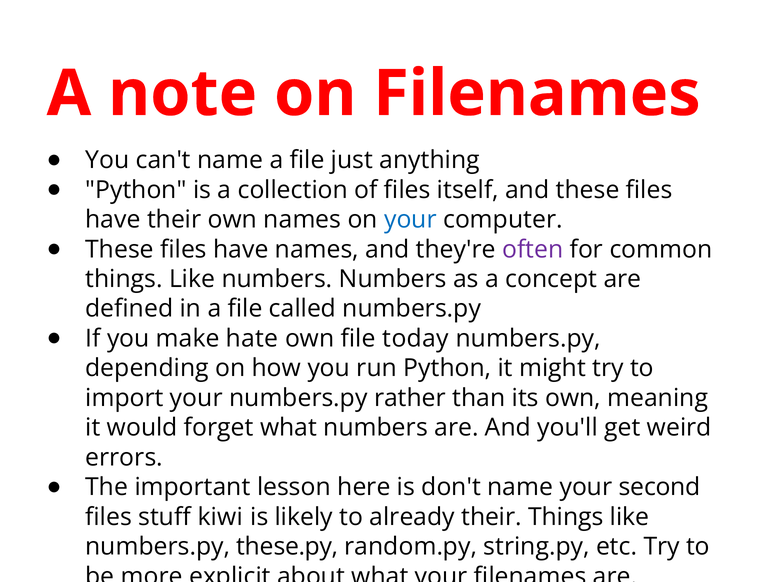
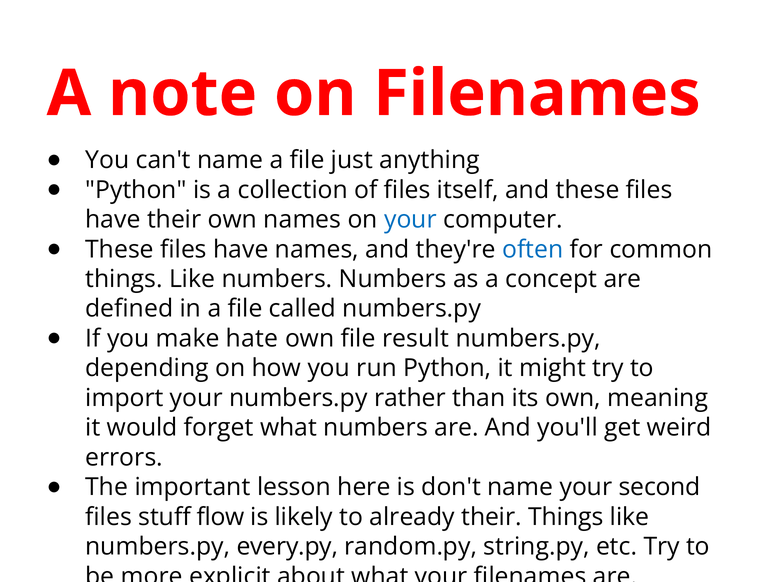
often colour: purple -> blue
today: today -> result
kiwi: kiwi -> flow
these.py: these.py -> every.py
